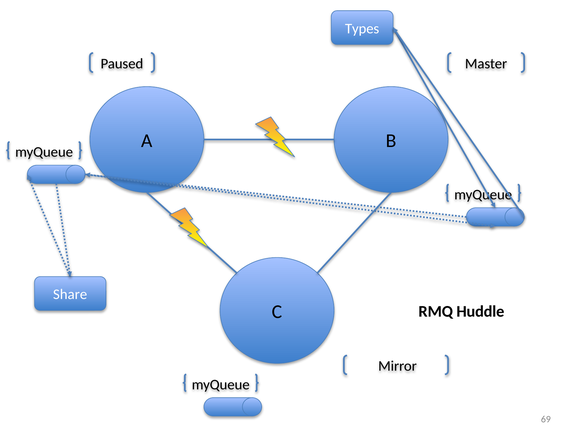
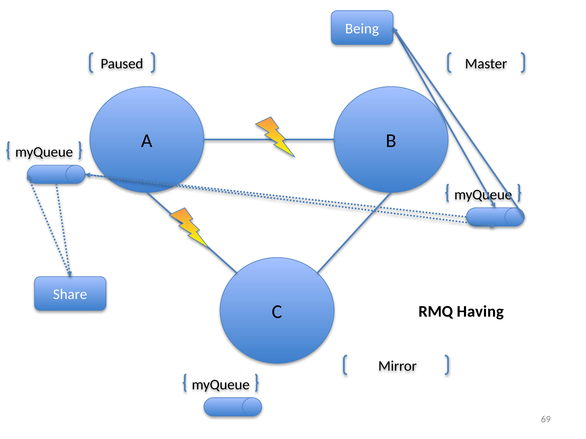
Types: Types -> Being
Huddle: Huddle -> Having
